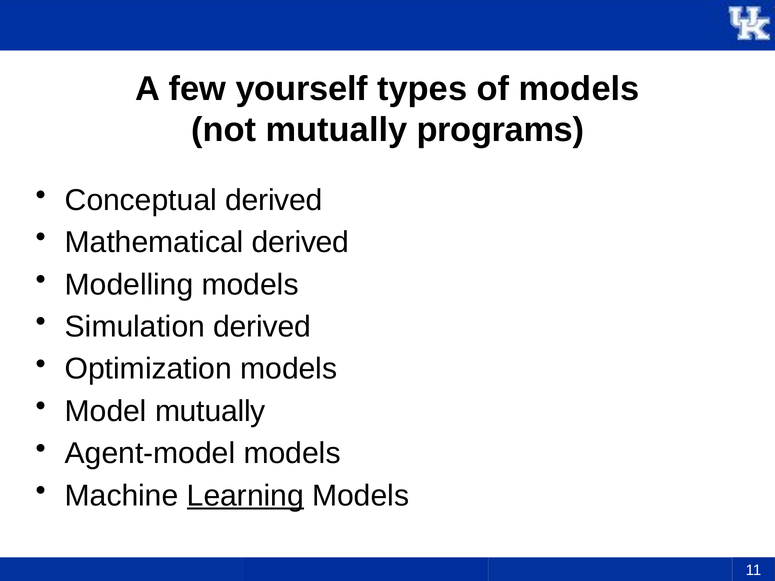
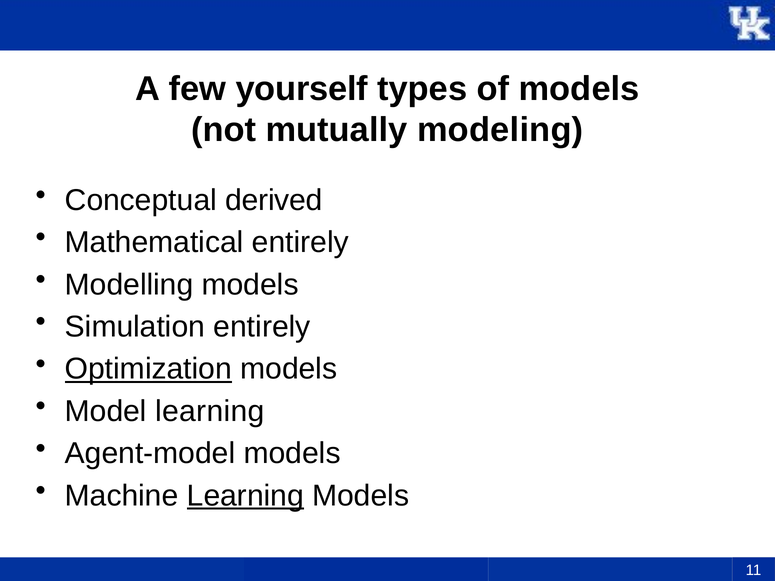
programs: programs -> modeling
Mathematical derived: derived -> entirely
Simulation derived: derived -> entirely
Optimization underline: none -> present
Model mutually: mutually -> learning
